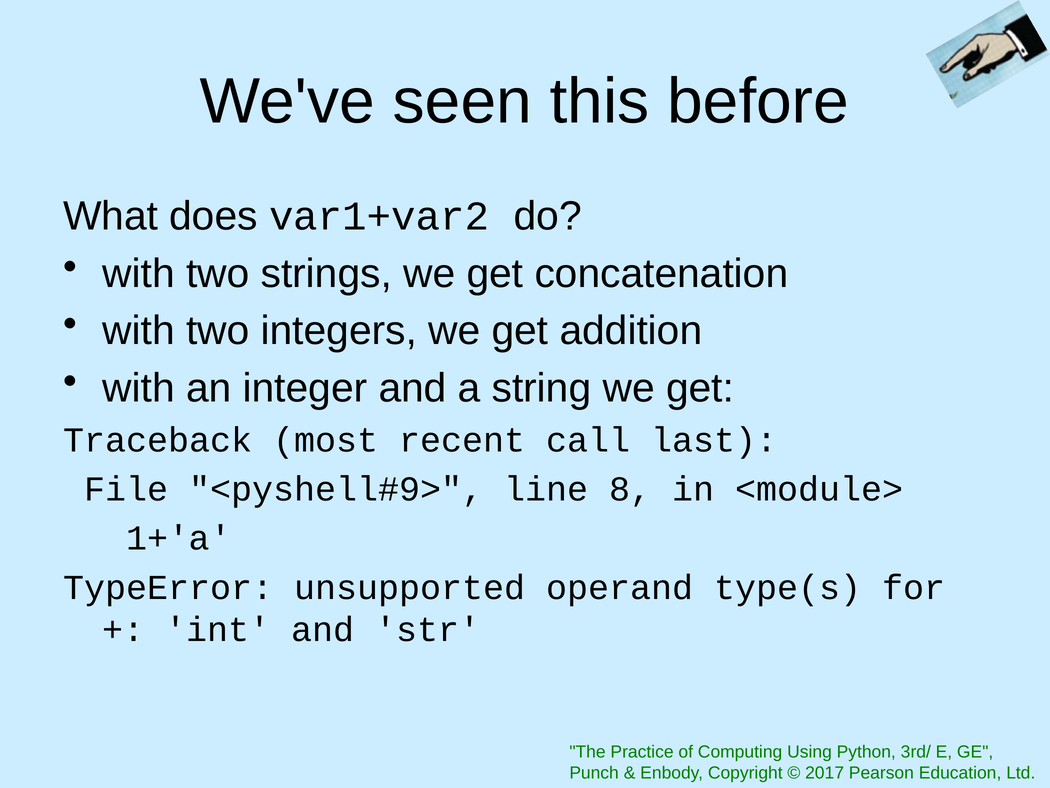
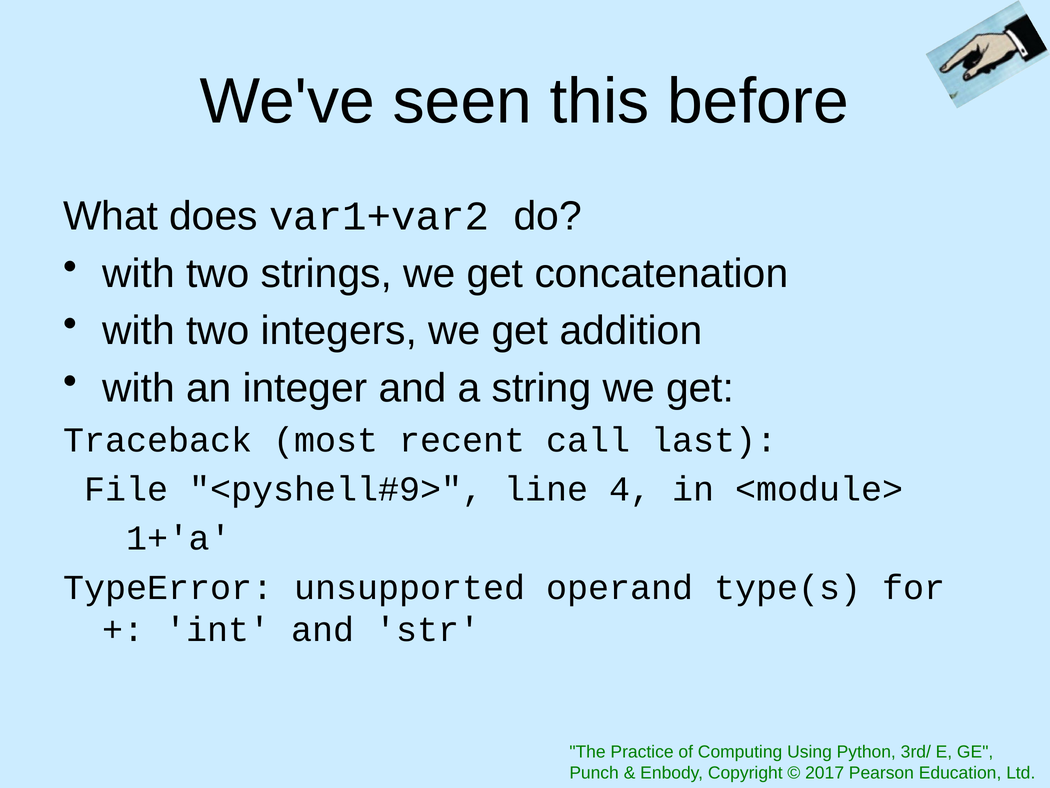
8: 8 -> 4
